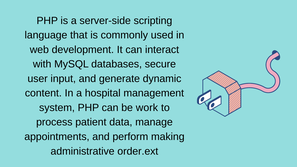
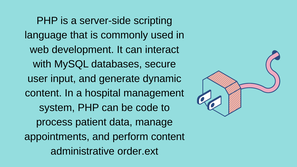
work: work -> code
perform making: making -> content
